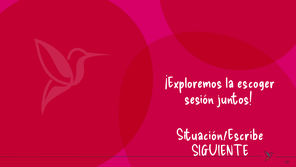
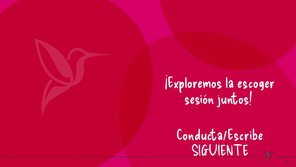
Situación/Escribe: Situación/Escribe -> Conducta/Escribe
